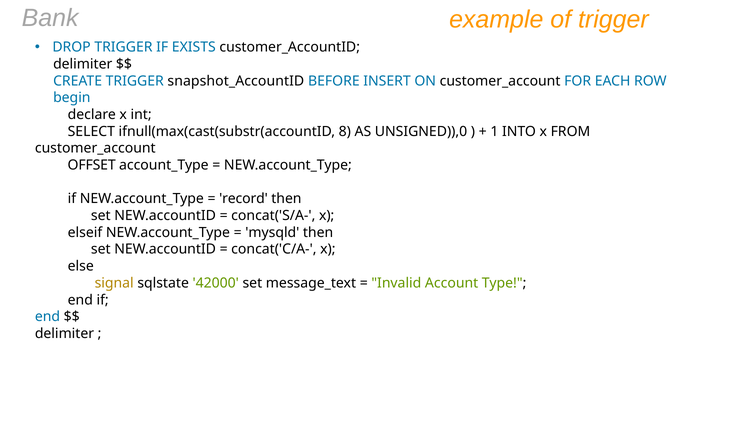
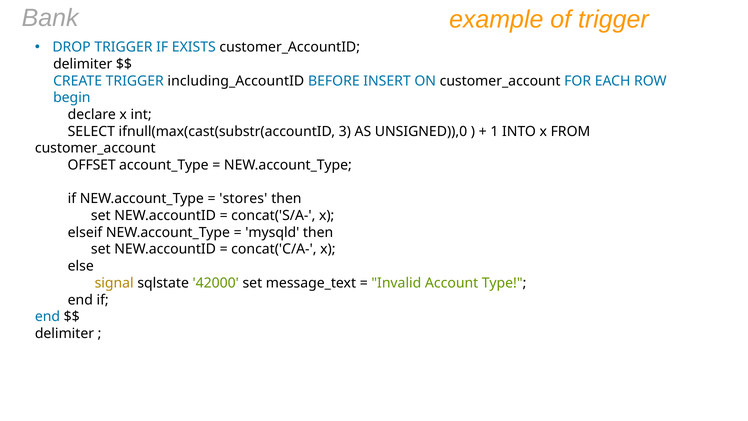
snapshot_AccountID: snapshot_AccountID -> including_AccountID
8: 8 -> 3
record: record -> stores
